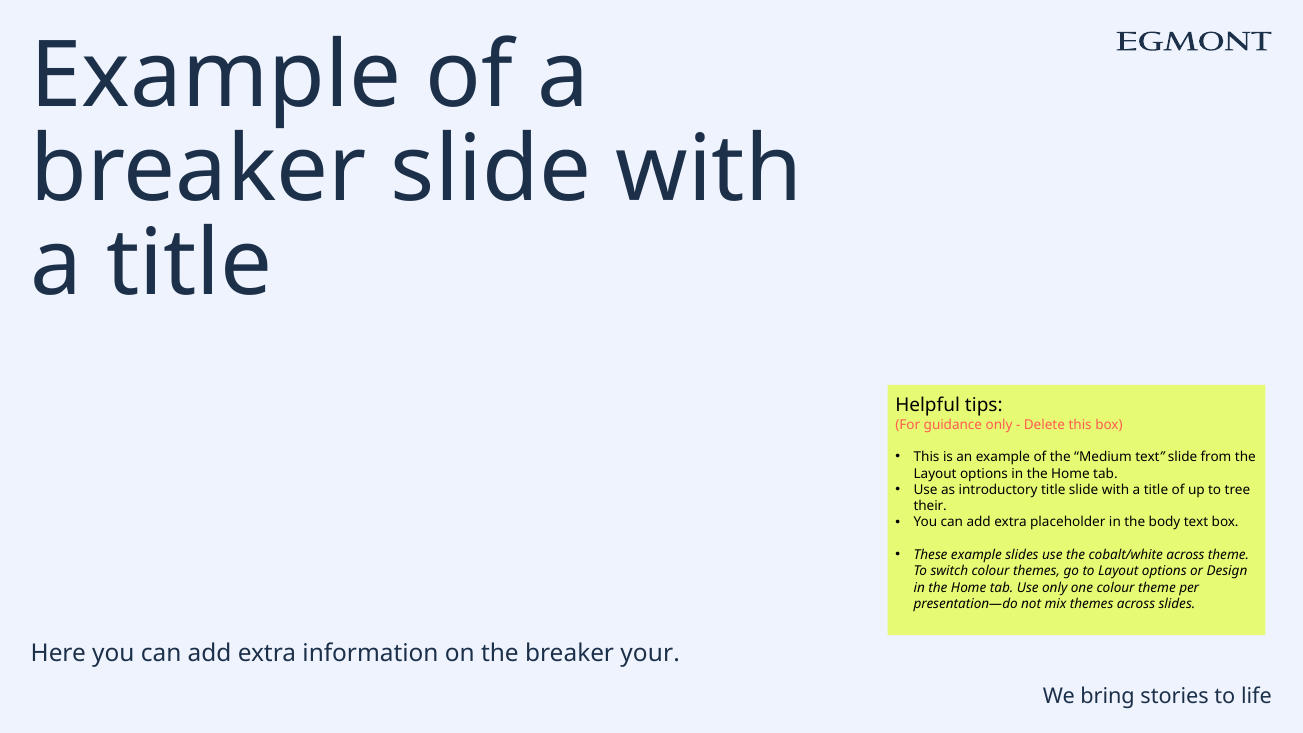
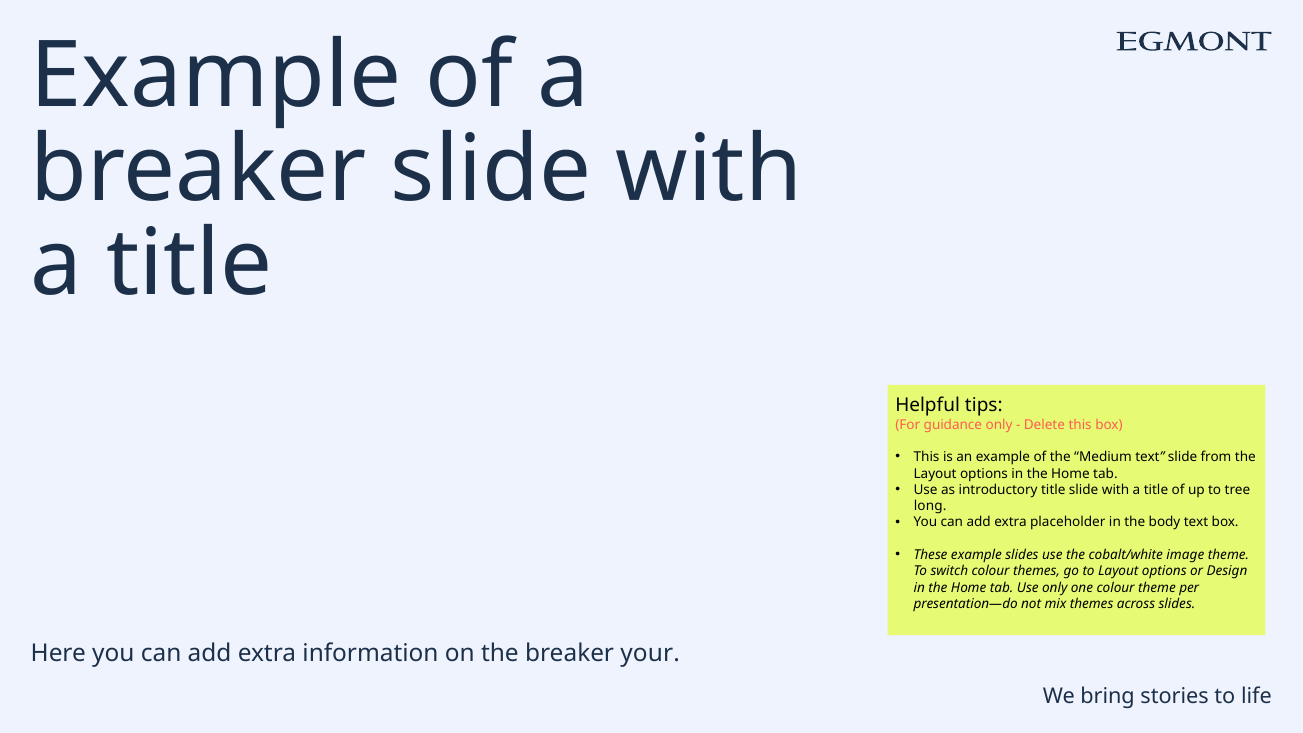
their: their -> long
cobalt/white across: across -> image
